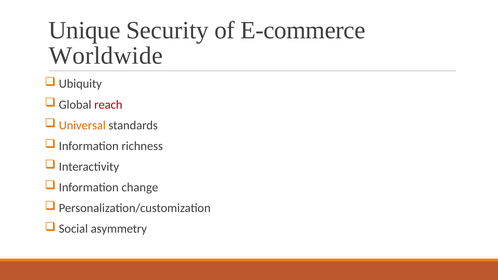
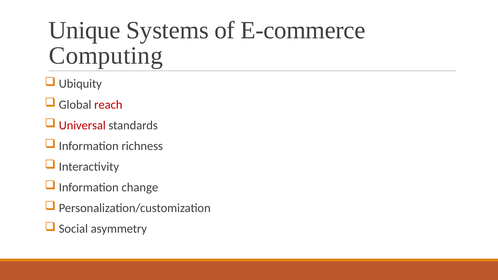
Security: Security -> Systems
Worldwide: Worldwide -> Computing
Universal colour: orange -> red
